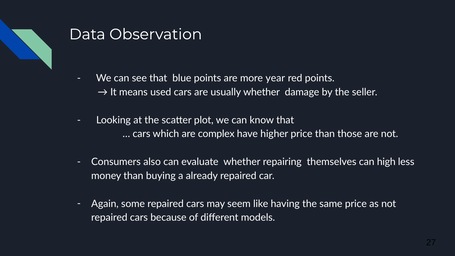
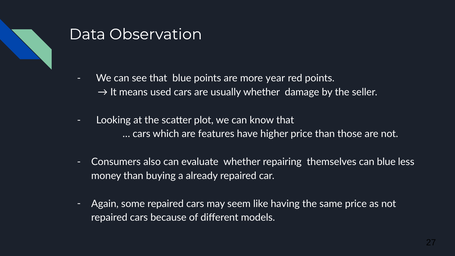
complex: complex -> features
can high: high -> blue
